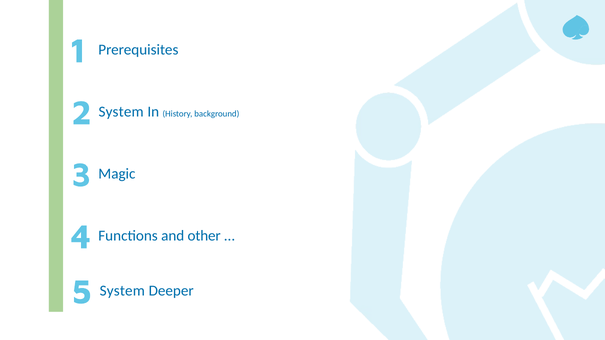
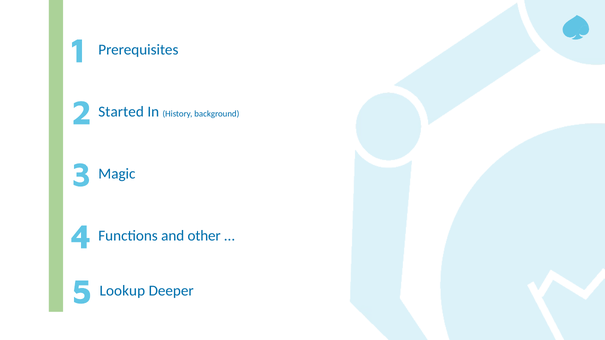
System at (121, 112): System -> Started
System at (122, 291): System -> Lookup
